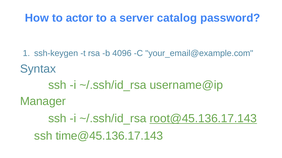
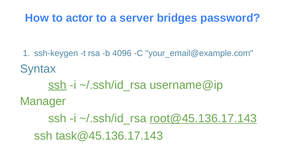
catalog: catalog -> bridges
ssh at (57, 85) underline: none -> present
time@45.136.17.143: time@45.136.17.143 -> task@45.136.17.143
